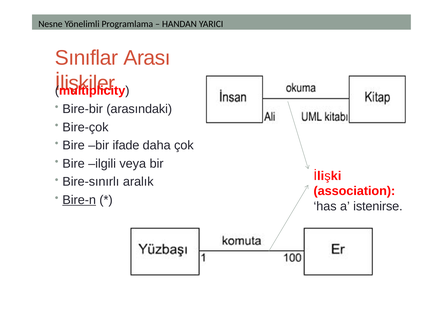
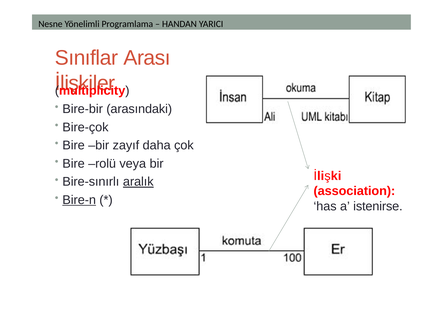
ifade: ifade -> zayıf
ilgili: ilgili -> rolü
aralık underline: none -> present
